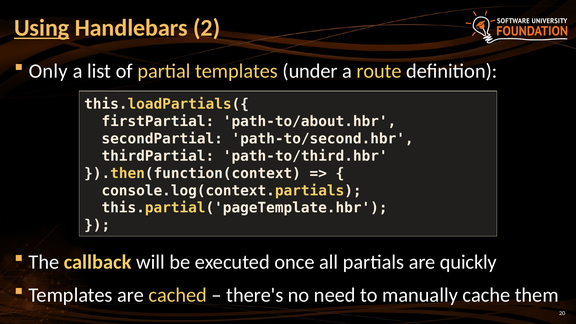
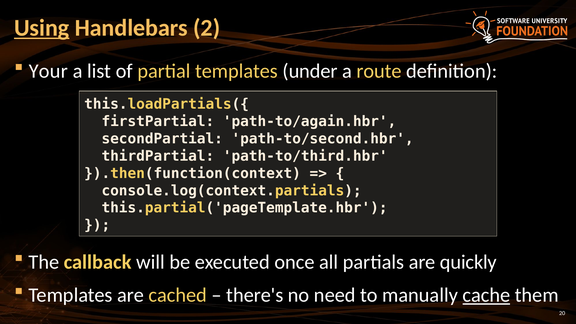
Only: Only -> Your
path-to/about.hbr: path-to/about.hbr -> path-to/again.hbr
cache underline: none -> present
